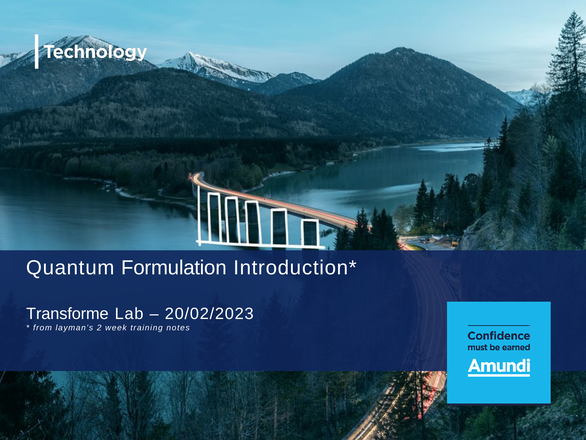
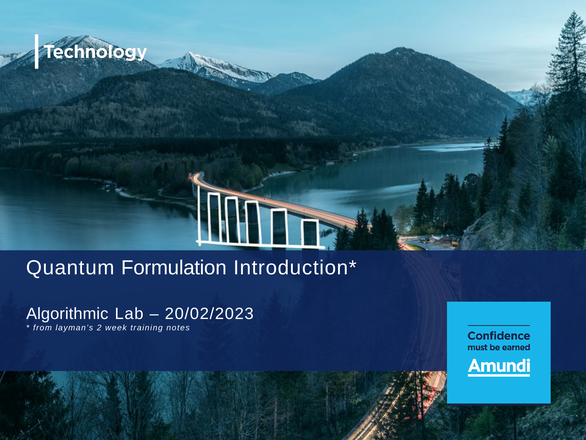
Transforme: Transforme -> Algorithmic
